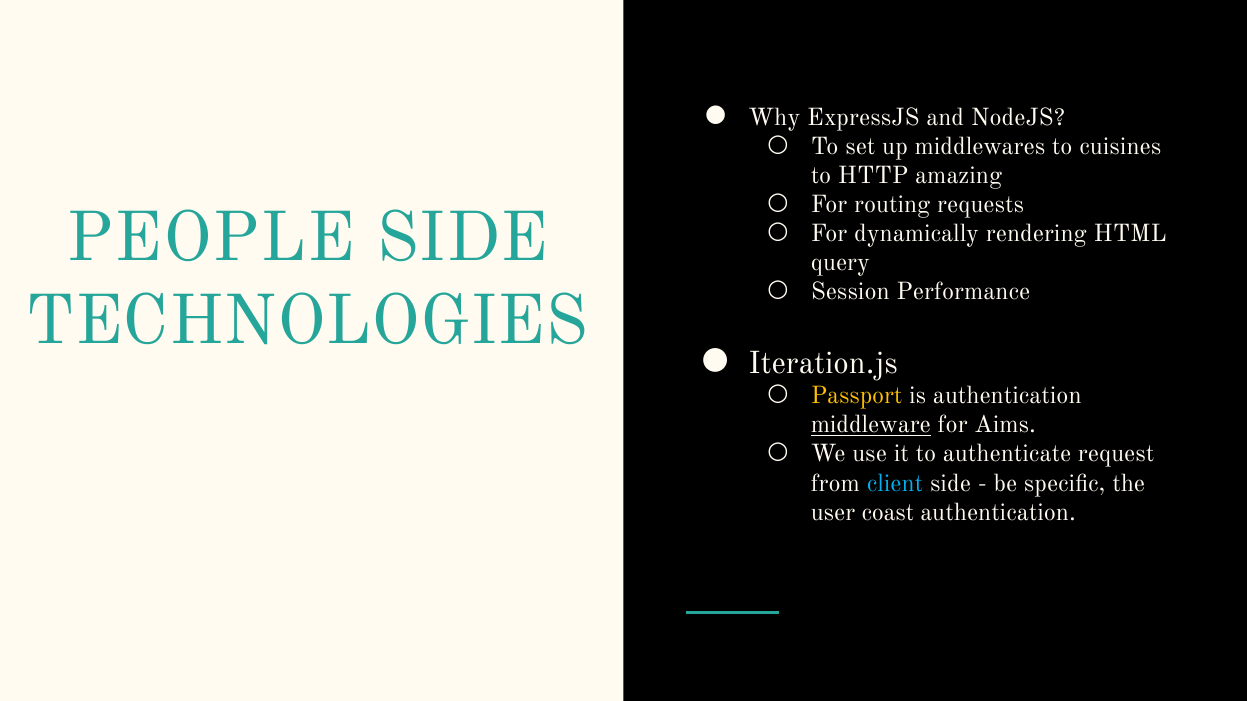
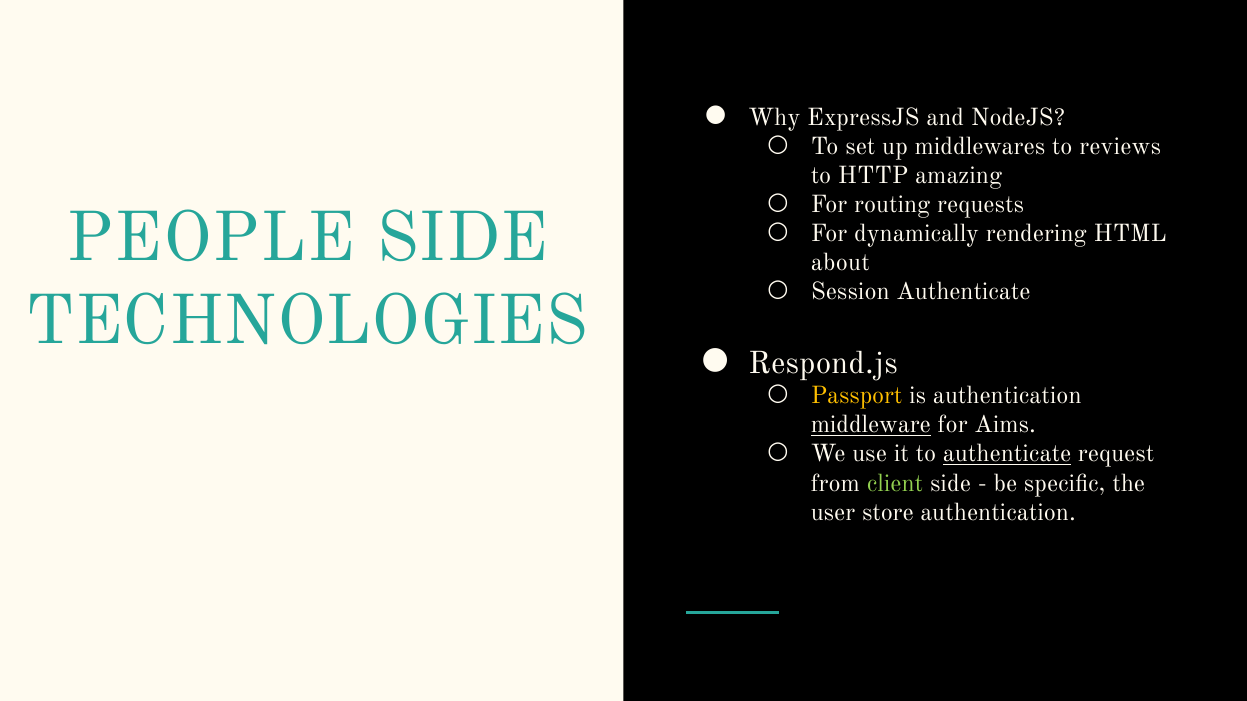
cuisines: cuisines -> reviews
query: query -> about
Session Performance: Performance -> Authenticate
Iteration.js: Iteration.js -> Respond.js
authenticate at (1007, 454) underline: none -> present
client colour: light blue -> light green
coast: coast -> store
